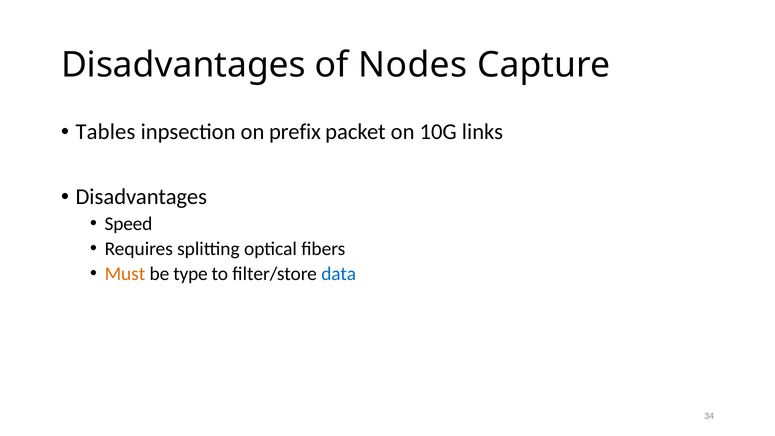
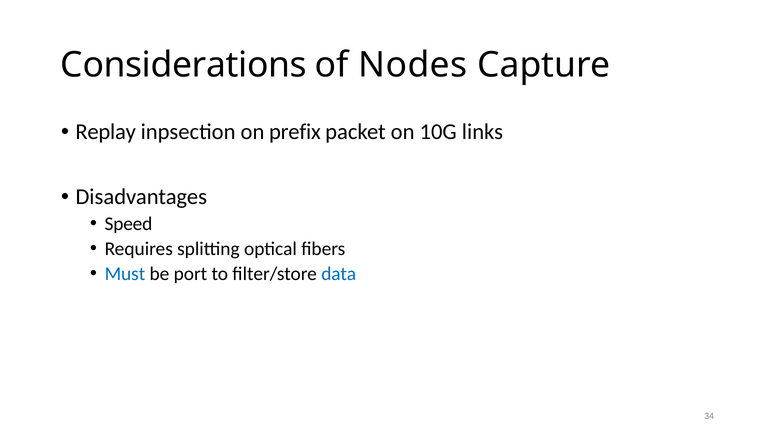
Disadvantages at (183, 65): Disadvantages -> Considerations
Tables: Tables -> Replay
Must colour: orange -> blue
type: type -> port
